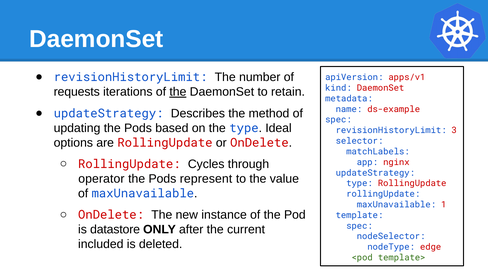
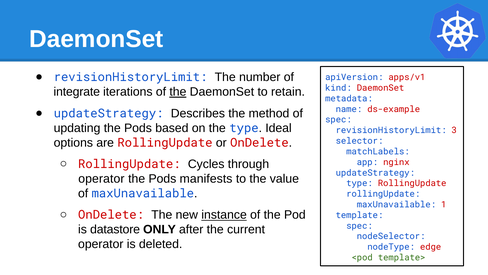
requests: requests -> integrate
represent: represent -> manifests
instance underline: none -> present
included at (101, 244): included -> operator
